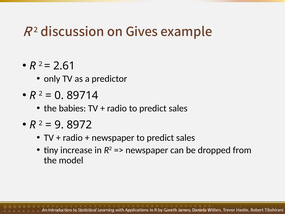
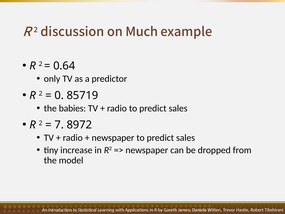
Gives: Gives -> Much
2.61: 2.61 -> 0.64
89714: 89714 -> 85719
9: 9 -> 7
